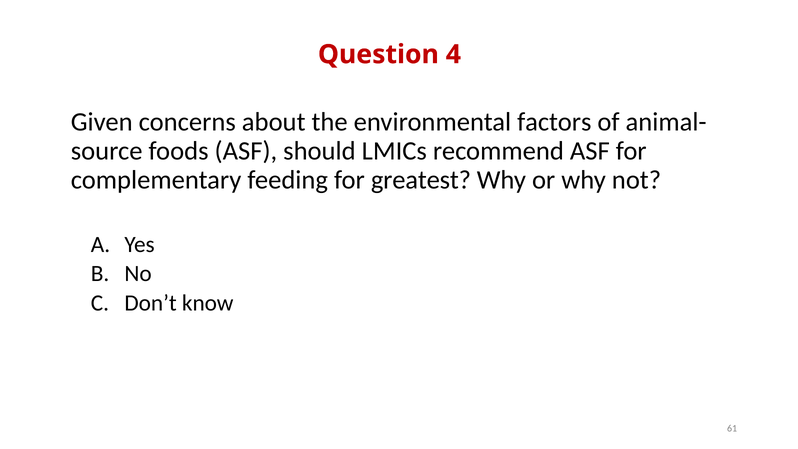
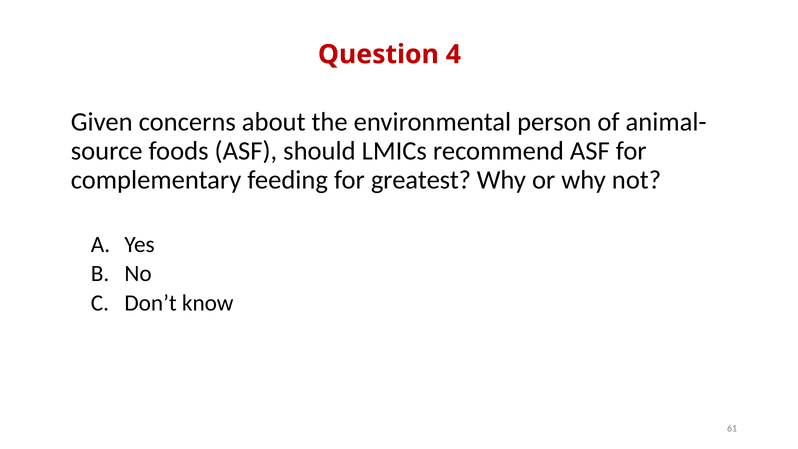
factors: factors -> person
